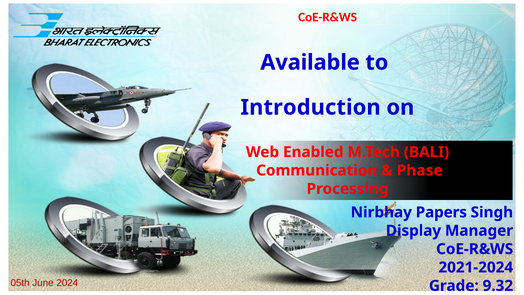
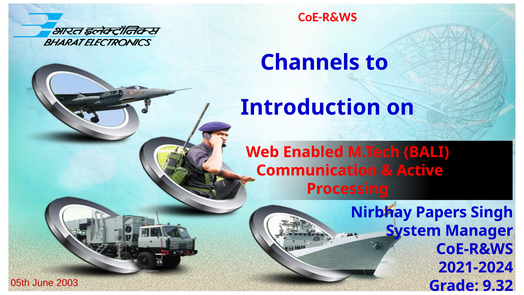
Available: Available -> Channels
Phase: Phase -> Active
Display: Display -> System
2024: 2024 -> 2003
